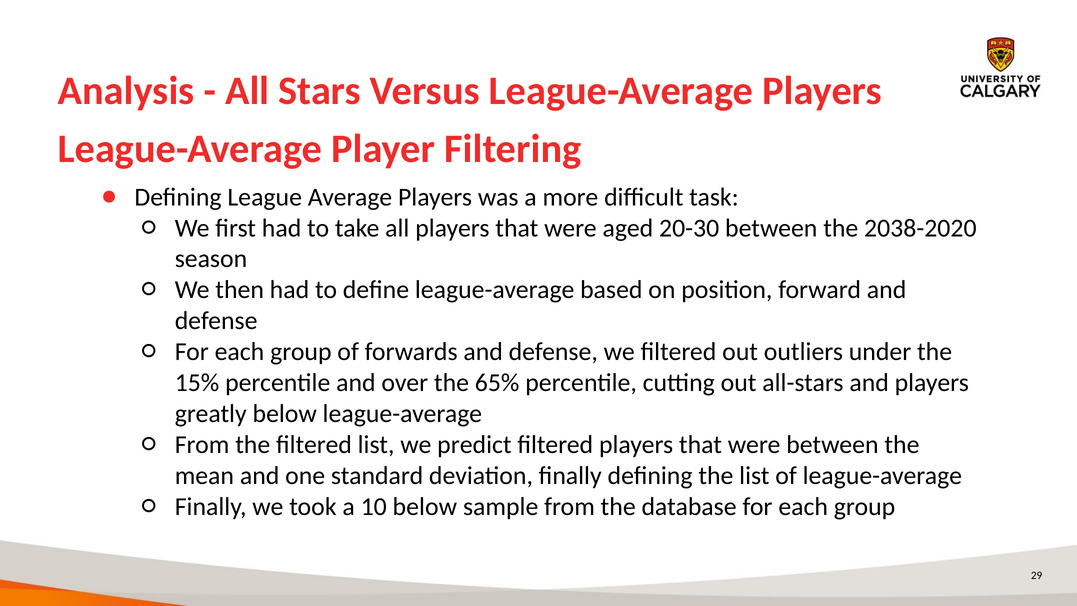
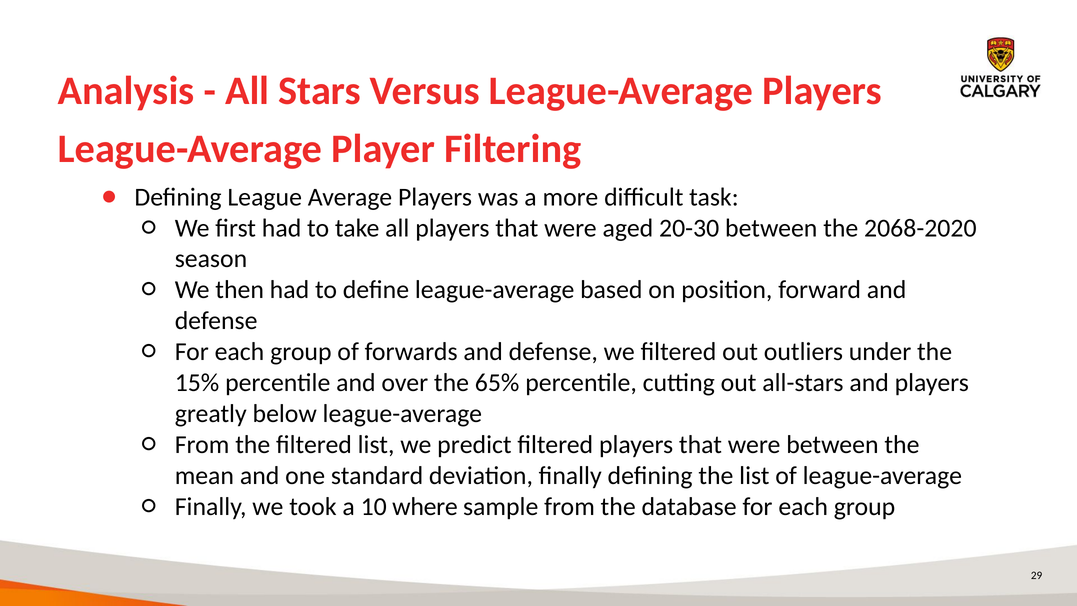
2038-2020: 2038-2020 -> 2068-2020
10 below: below -> where
